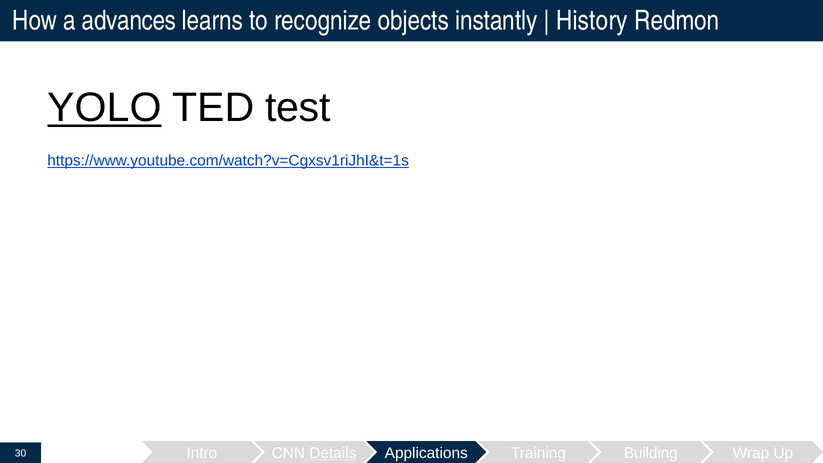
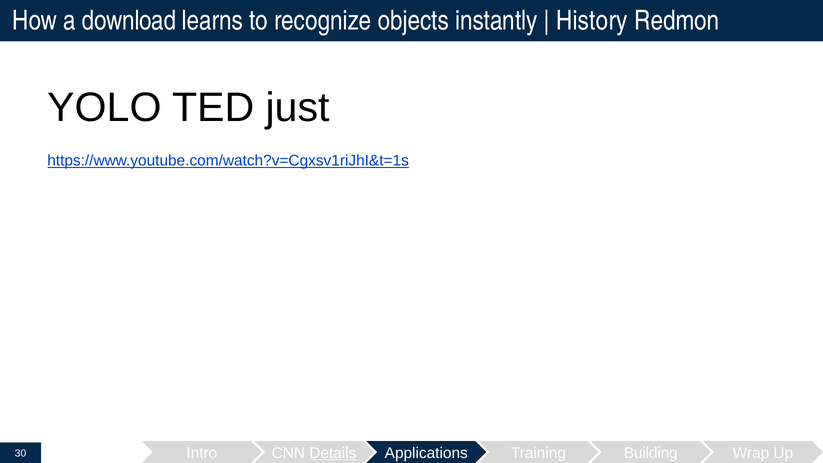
advances: advances -> download
YOLO underline: present -> none
test: test -> just
